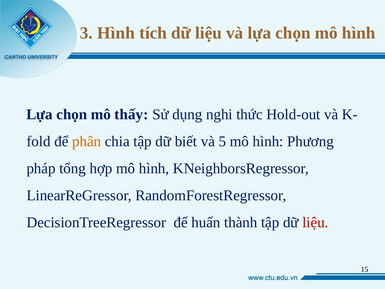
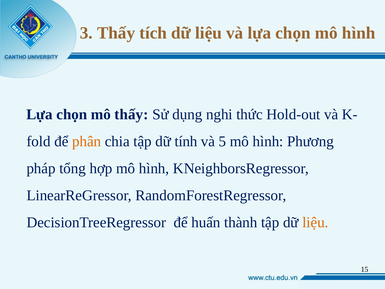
3 Hình: Hình -> Thấy
biết: biết -> tính
liệu at (315, 222) colour: red -> orange
